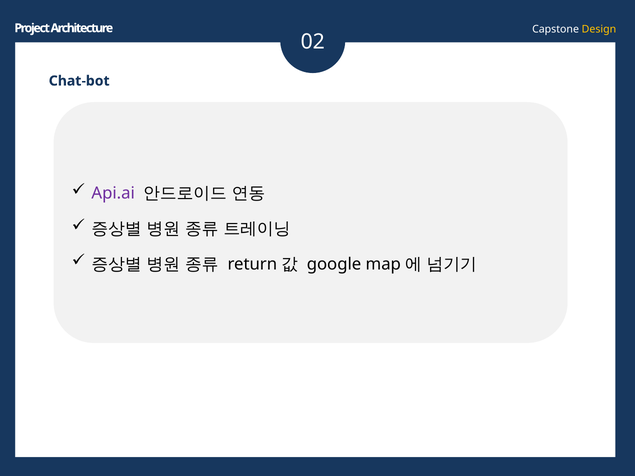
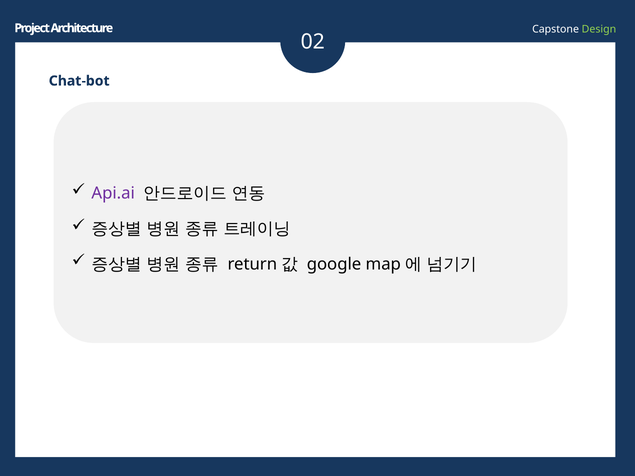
Design colour: yellow -> light green
